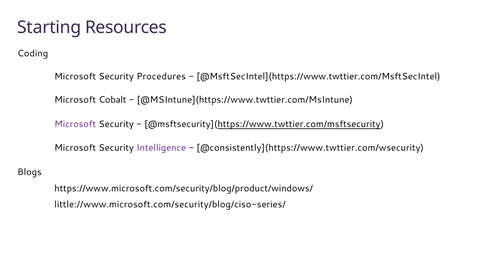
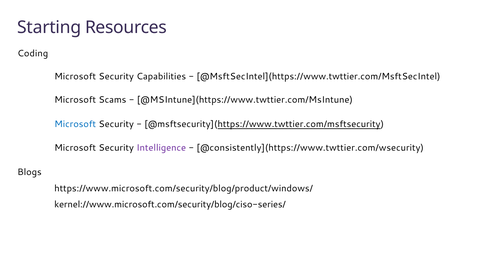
Procedures: Procedures -> Capabilities
Cobalt: Cobalt -> Scams
Microsoft at (75, 124) colour: purple -> blue
little://www.microsoft.com/security/blog/ciso-series/: little://www.microsoft.com/security/blog/ciso-series/ -> kernel://www.microsoft.com/security/blog/ciso-series/
